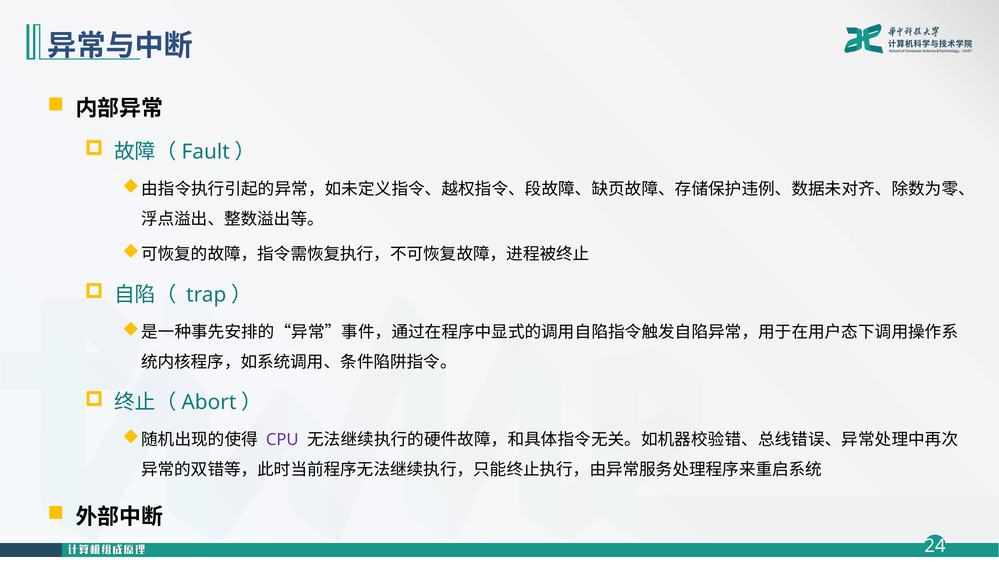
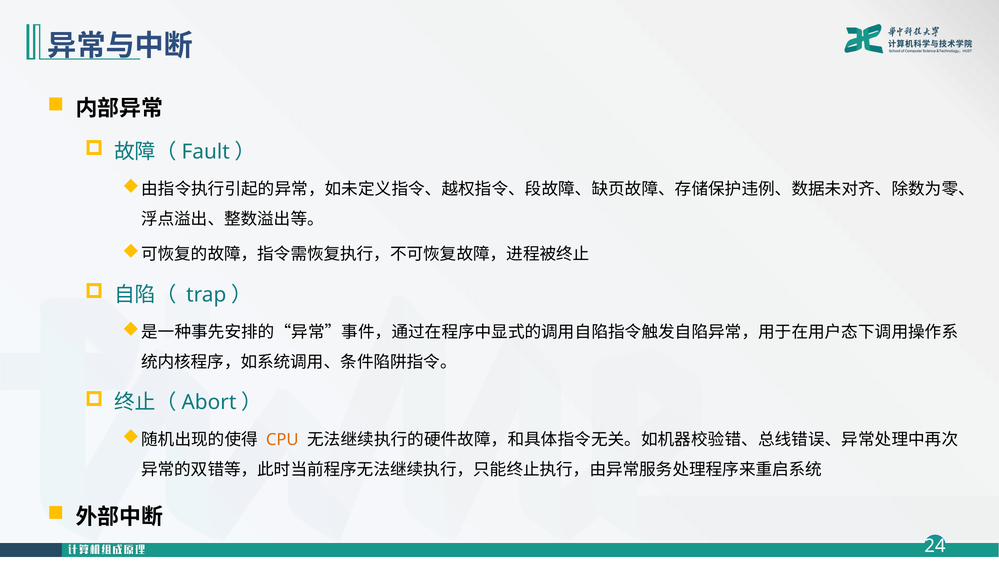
CPU colour: purple -> orange
